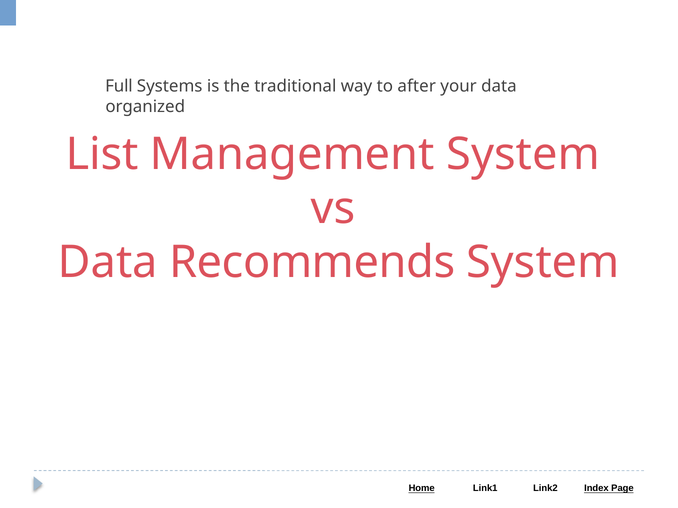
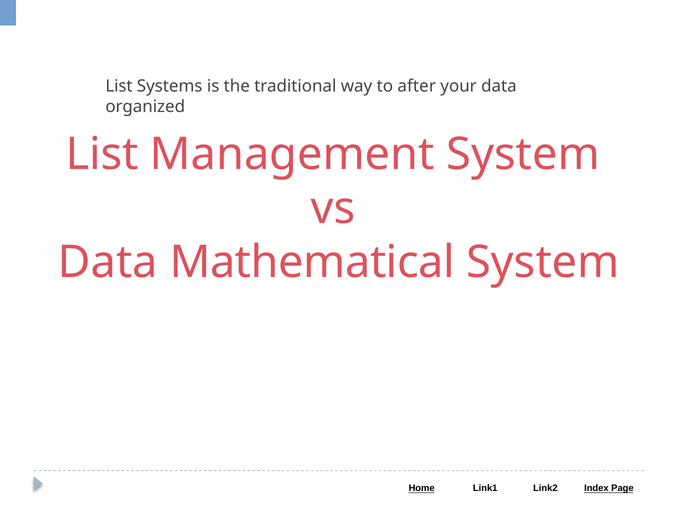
Full at (119, 86): Full -> List
Recommends: Recommends -> Mathematical
